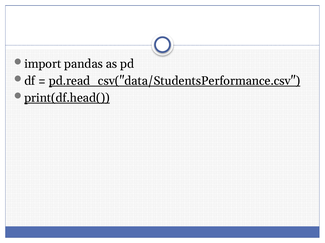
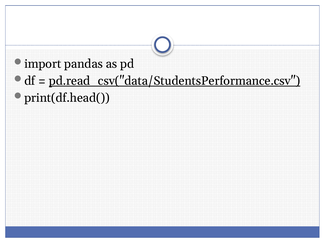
print(df.head( underline: present -> none
